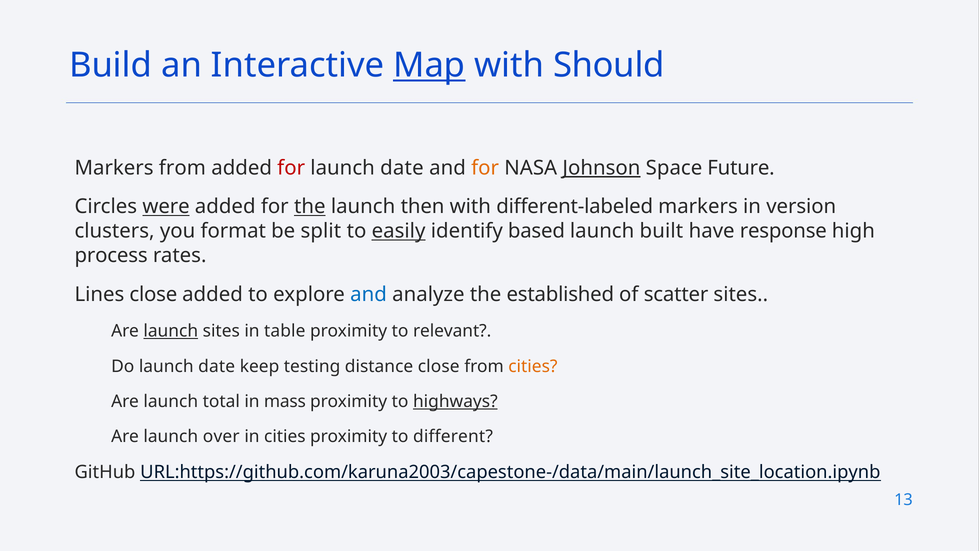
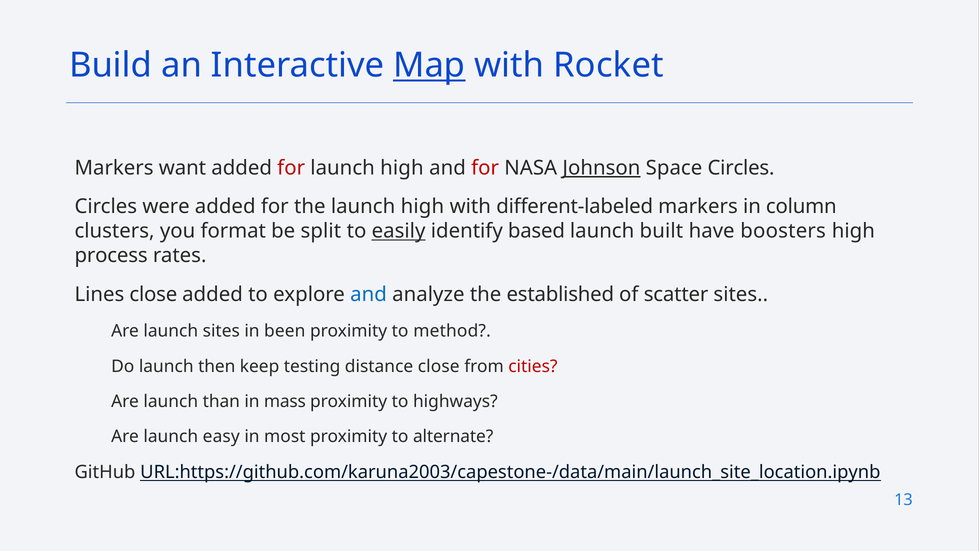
Should: Should -> Rocket
Markers from: from -> want
date at (402, 168): date -> high
for at (485, 168) colour: orange -> red
Space Future: Future -> Circles
were underline: present -> none
the at (310, 207) underline: present -> none
then at (423, 207): then -> high
version: version -> column
response: response -> boosters
launch at (171, 331) underline: present -> none
table: table -> been
relevant: relevant -> method
Do launch date: date -> then
cities at (533, 366) colour: orange -> red
total: total -> than
highways underline: present -> none
over: over -> easy
in cities: cities -> most
different: different -> alternate
